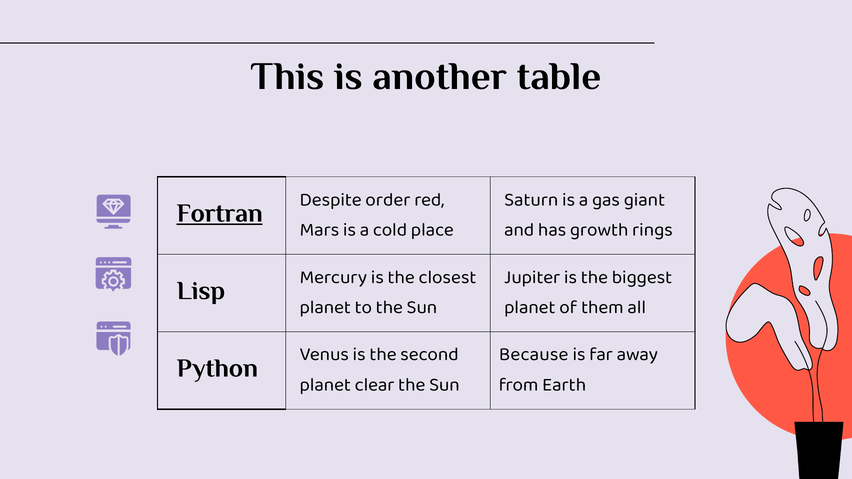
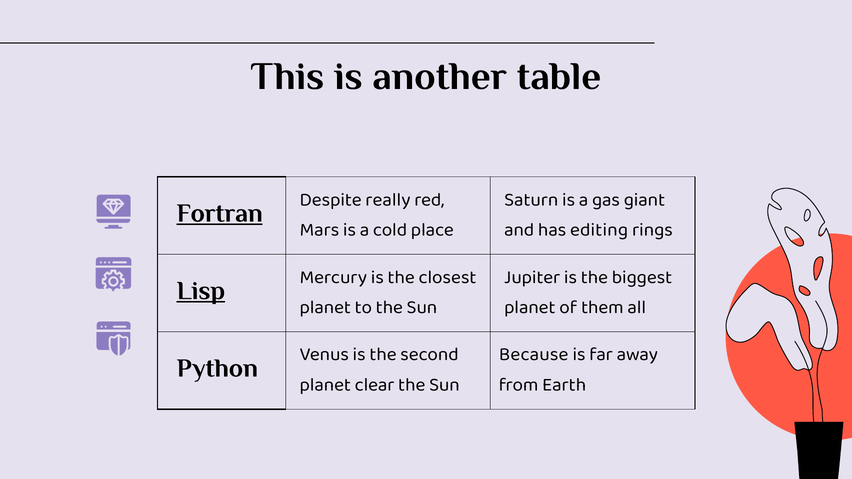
order: order -> really
growth: growth -> editing
Lisp underline: none -> present
